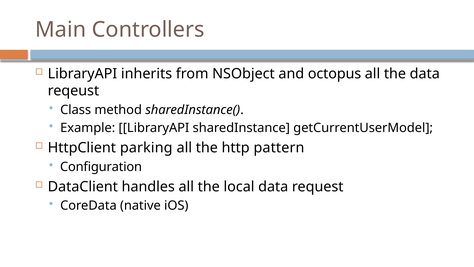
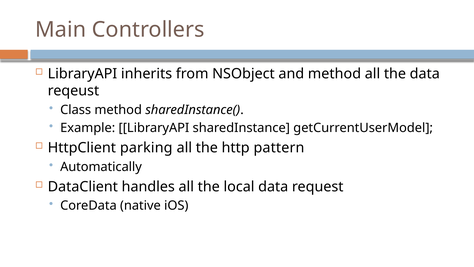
and octopus: octopus -> method
Configuration: Configuration -> Automatically
